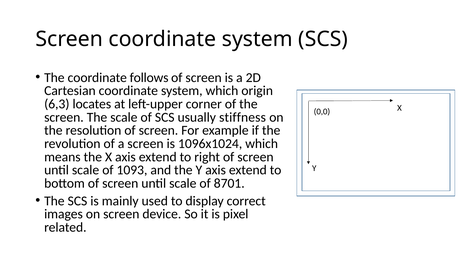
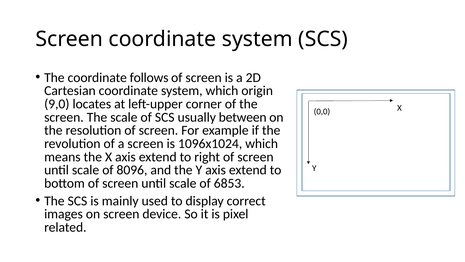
6,3: 6,3 -> 9,0
stiffness: stiffness -> between
1093: 1093 -> 8096
8701: 8701 -> 6853
